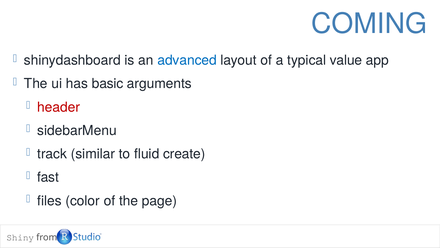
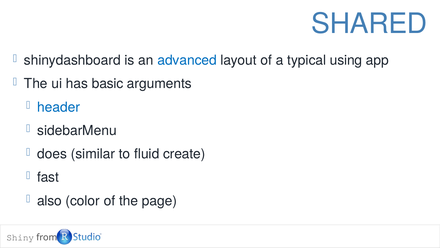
COMING: COMING -> SHARED
value: value -> using
header colour: red -> blue
track: track -> does
files: files -> also
